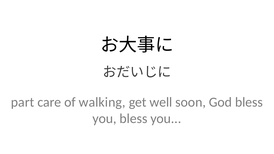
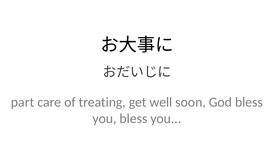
walking: walking -> treating
